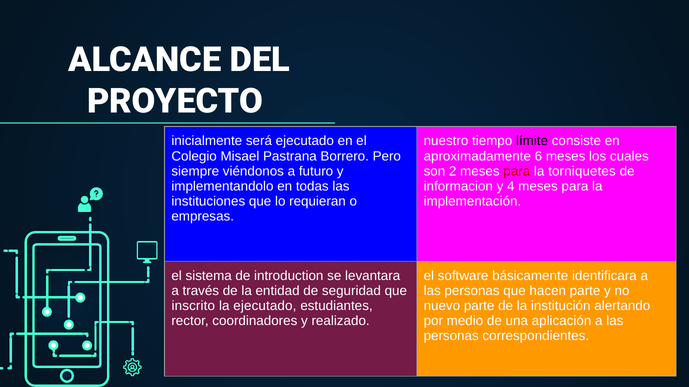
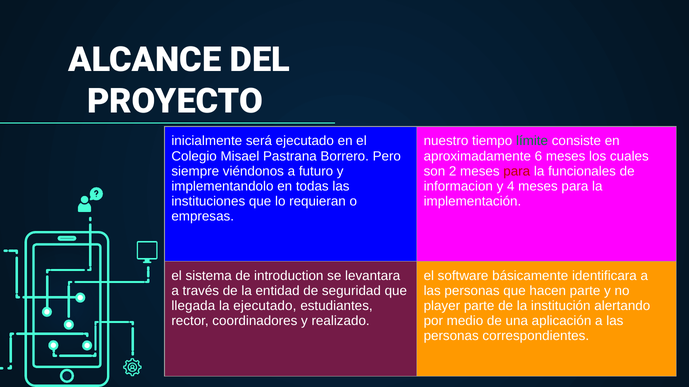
límite colour: black -> green
torniquetes: torniquetes -> funcionales
inscrito: inscrito -> llegada
nuevo: nuevo -> player
